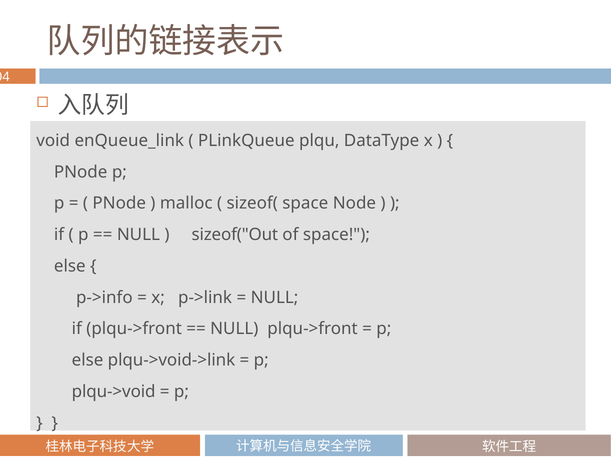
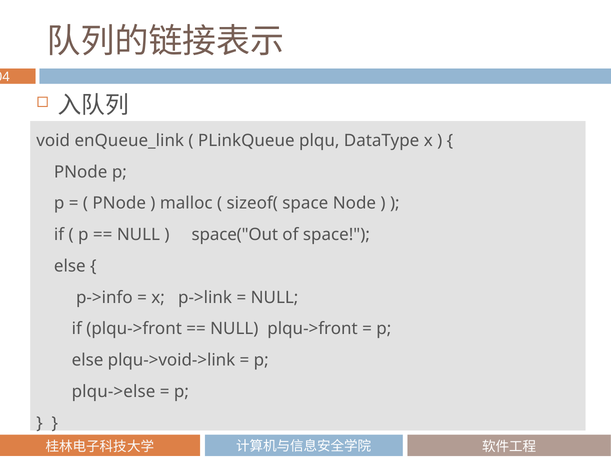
sizeof("Out: sizeof("Out -> space("Out
plqu->void: plqu->void -> plqu->else
